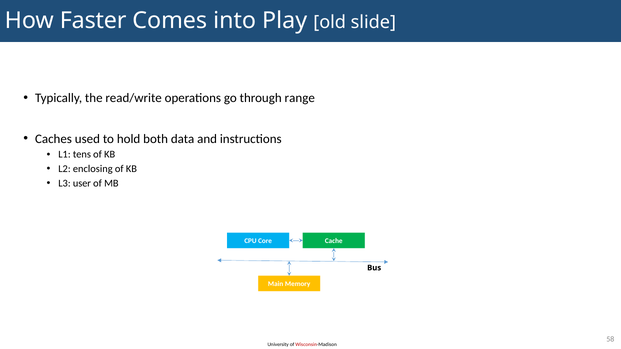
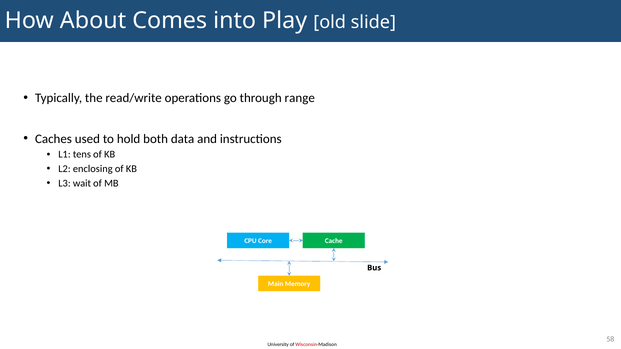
Faster: Faster -> About
user: user -> wait
